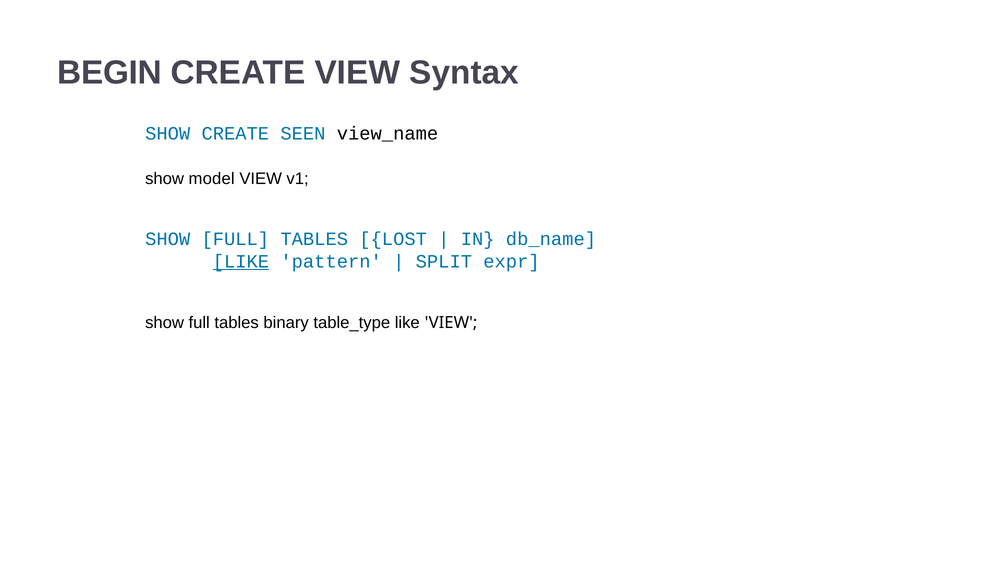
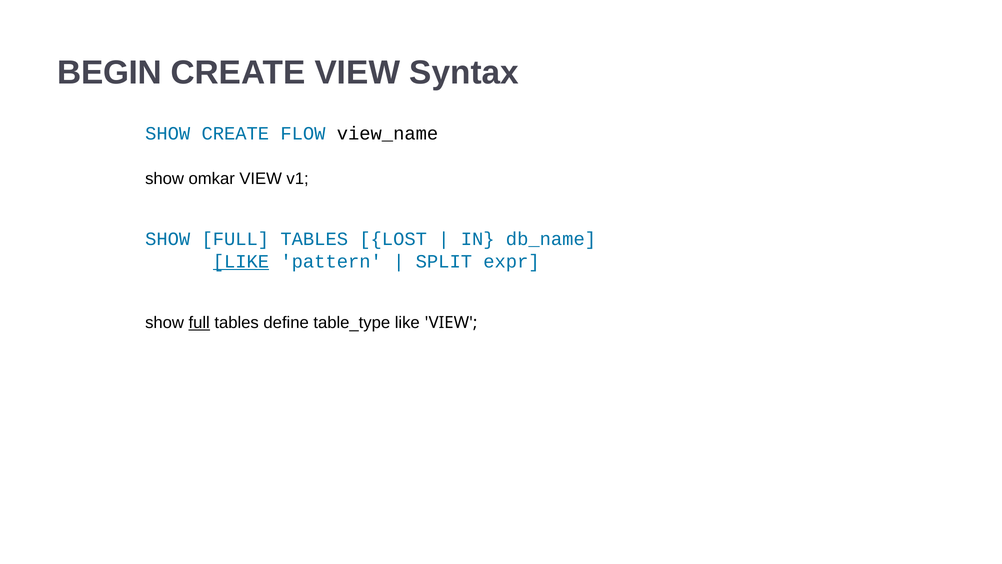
SEEN: SEEN -> FLOW
model: model -> omkar
full at (199, 323) underline: none -> present
binary: binary -> define
